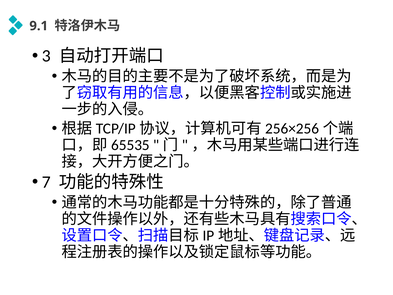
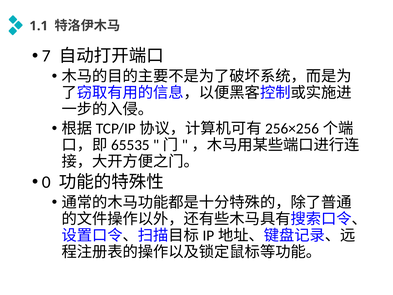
9.1: 9.1 -> 1.1
3: 3 -> 7
7: 7 -> 0
